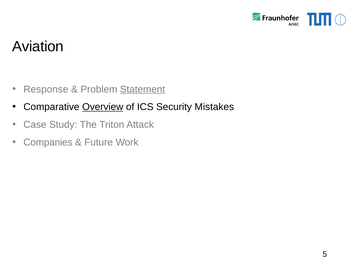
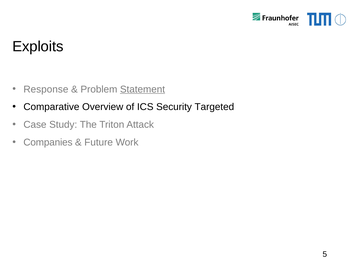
Aviation: Aviation -> Exploits
Overview underline: present -> none
Mistakes: Mistakes -> Targeted
